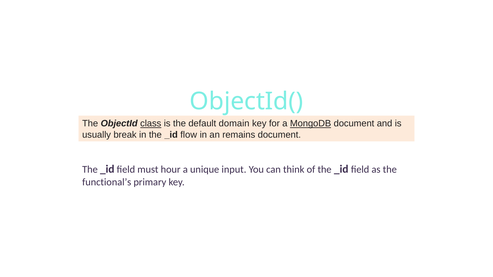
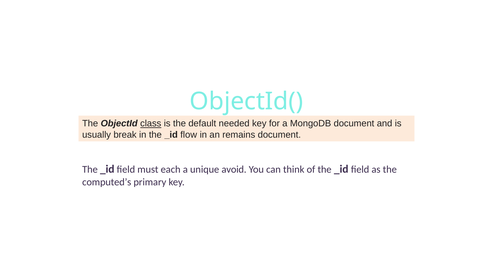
domain: domain -> needed
MongoDB underline: present -> none
hour: hour -> each
input: input -> avoid
functional’s: functional’s -> computed’s
